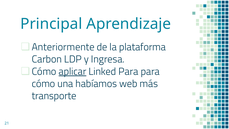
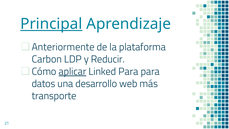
Principal underline: none -> present
Ingresa: Ingresa -> Reducir
cómo at (43, 84): cómo -> datos
habíamos: habíamos -> desarrollo
